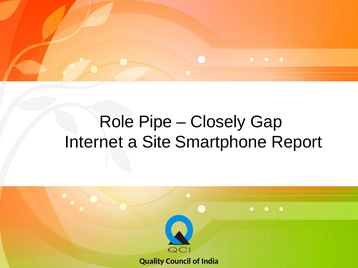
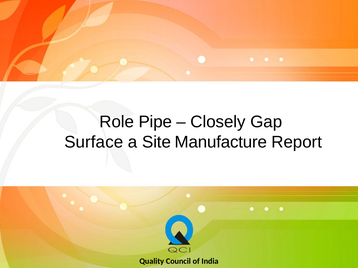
Internet: Internet -> Surface
Smartphone: Smartphone -> Manufacture
